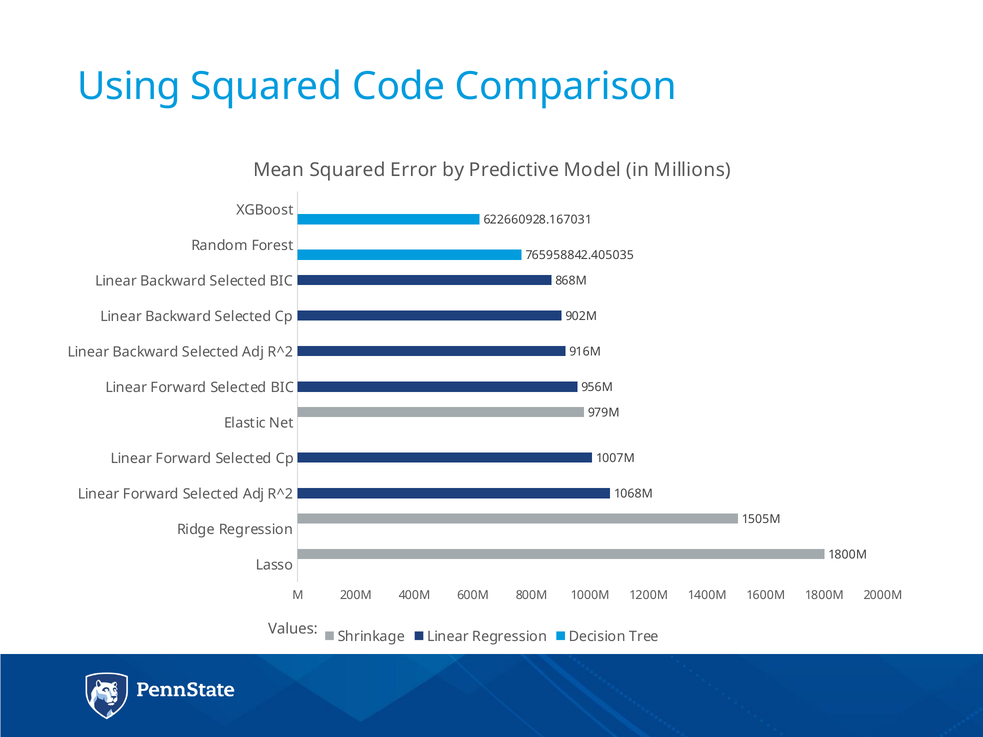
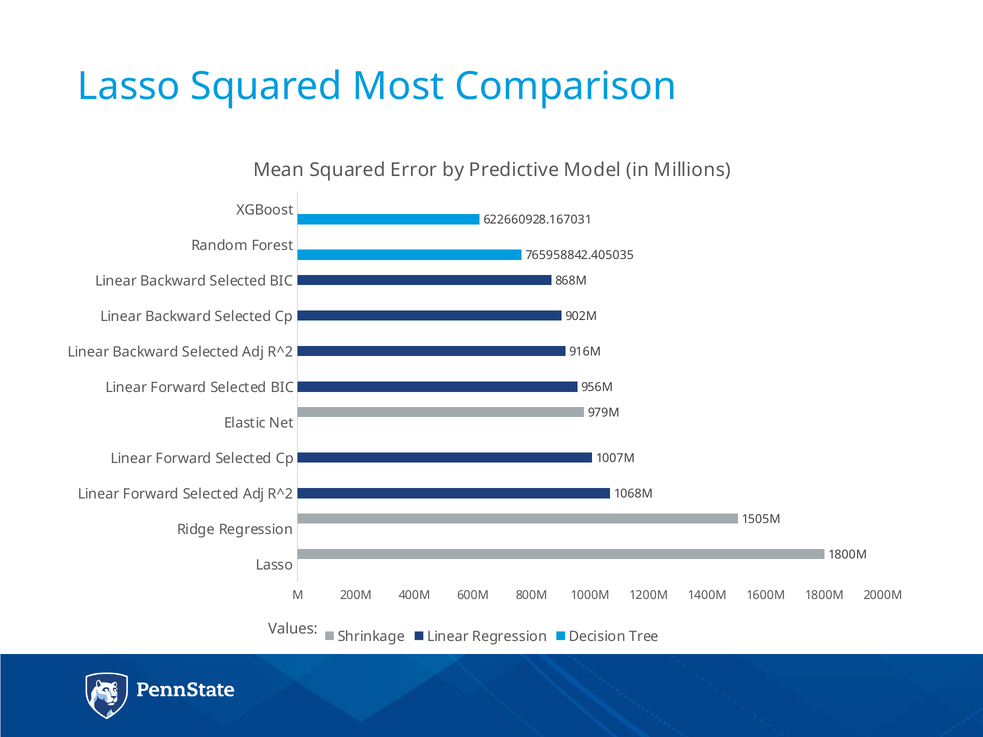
Using at (129, 87): Using -> Lasso
Code: Code -> Most
